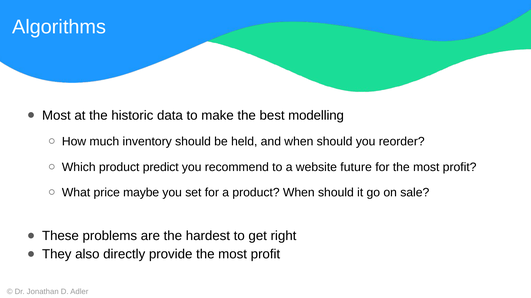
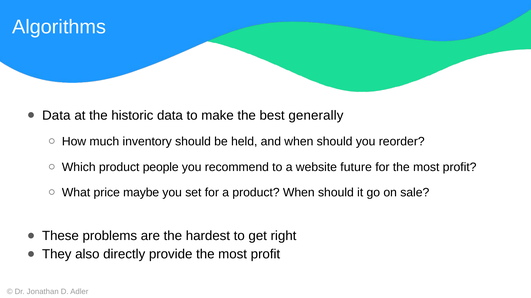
Most at (56, 116): Most -> Data
modelling: modelling -> generally
predict: predict -> people
